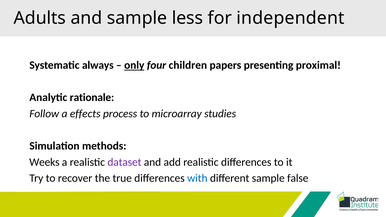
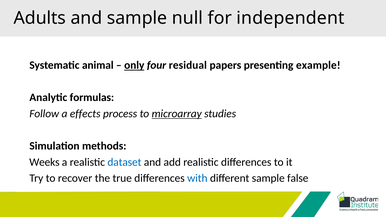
less: less -> null
always: always -> animal
children: children -> residual
proximal: proximal -> example
rationale: rationale -> formulas
microarray underline: none -> present
dataset colour: purple -> blue
